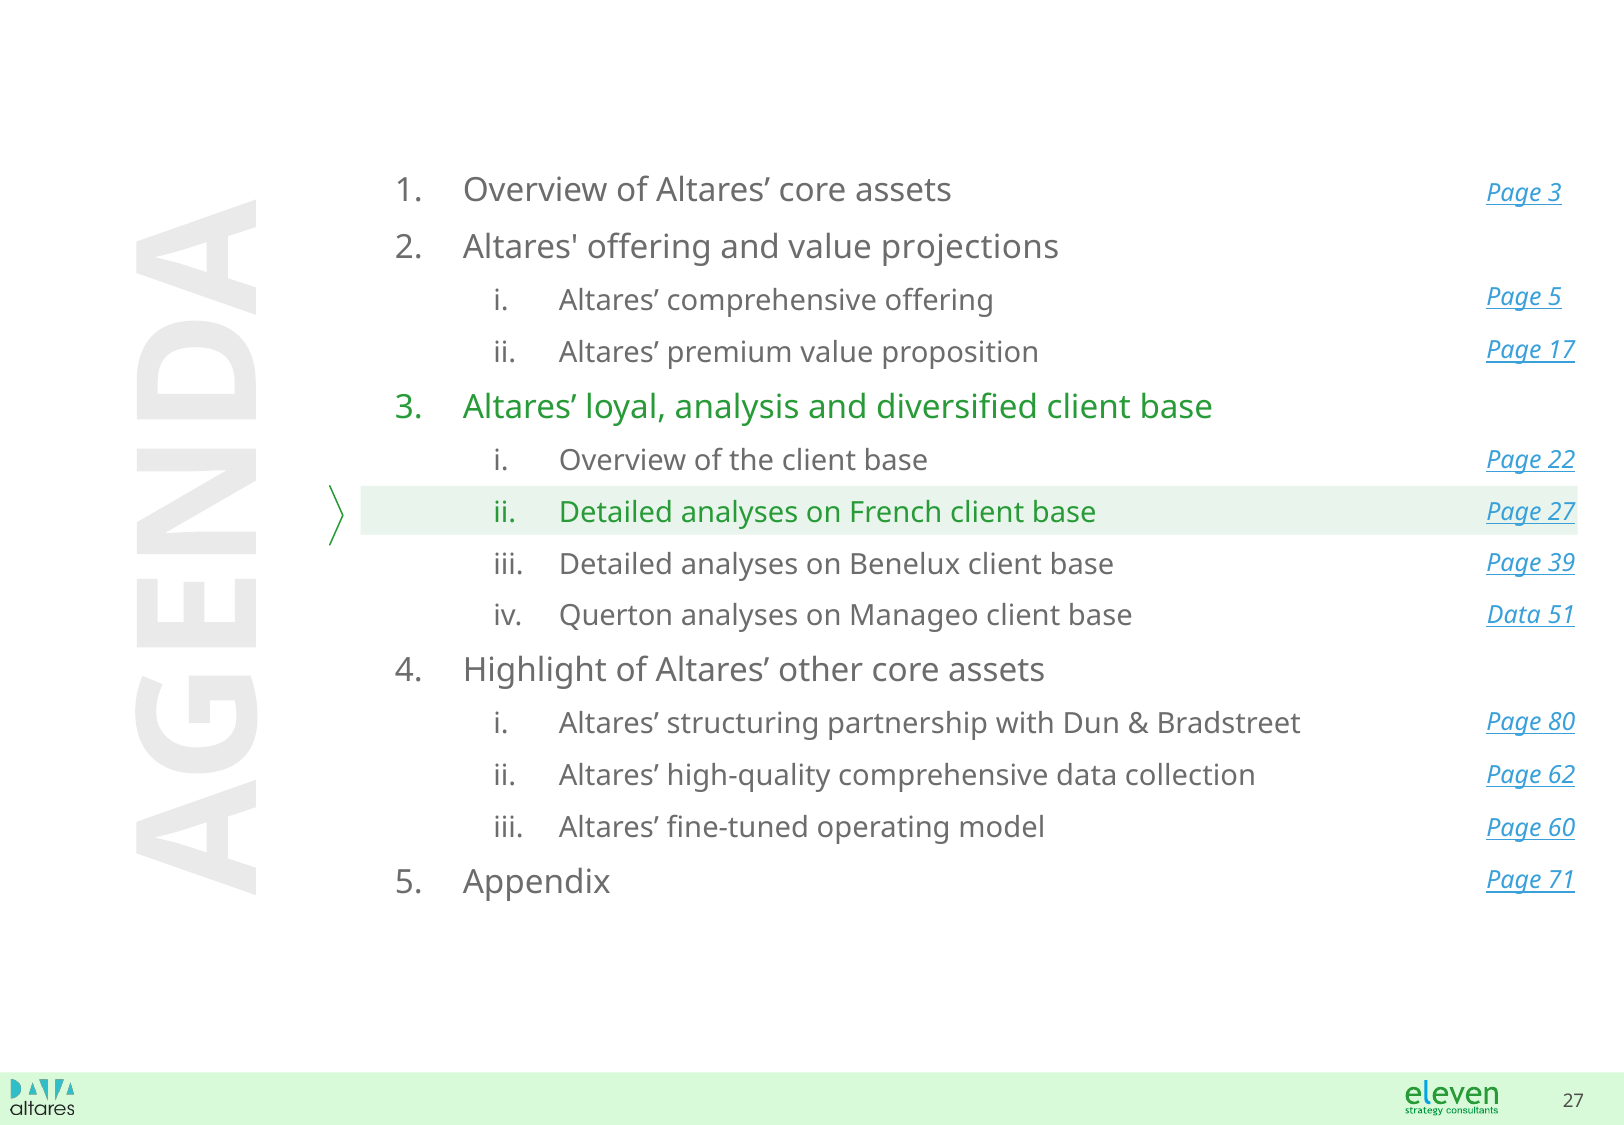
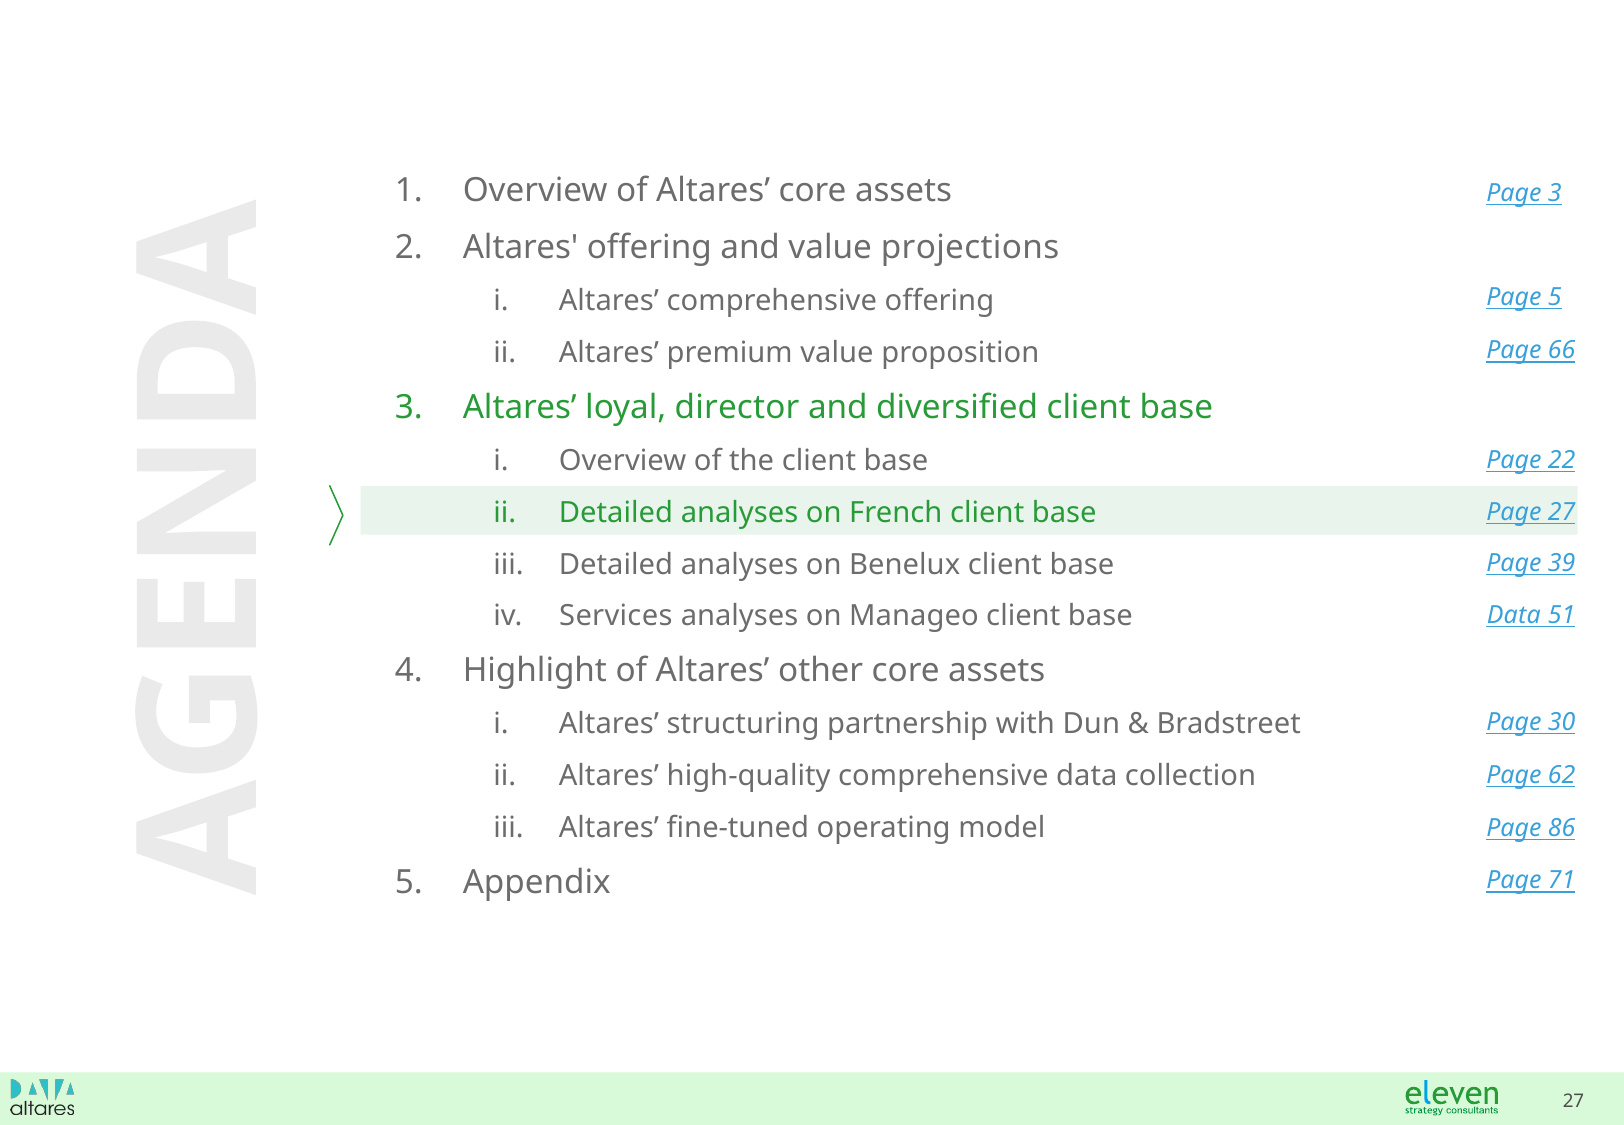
17: 17 -> 66
analysis: analysis -> director
Querton: Querton -> Services
80: 80 -> 30
60: 60 -> 86
